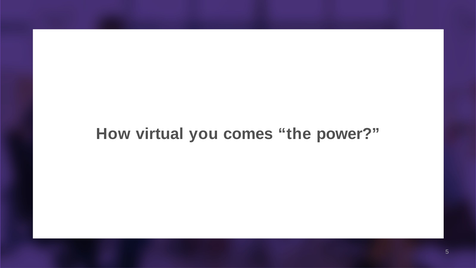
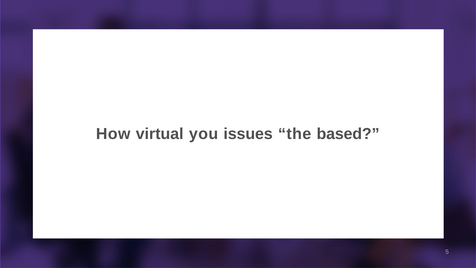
comes: comes -> issues
power: power -> based
